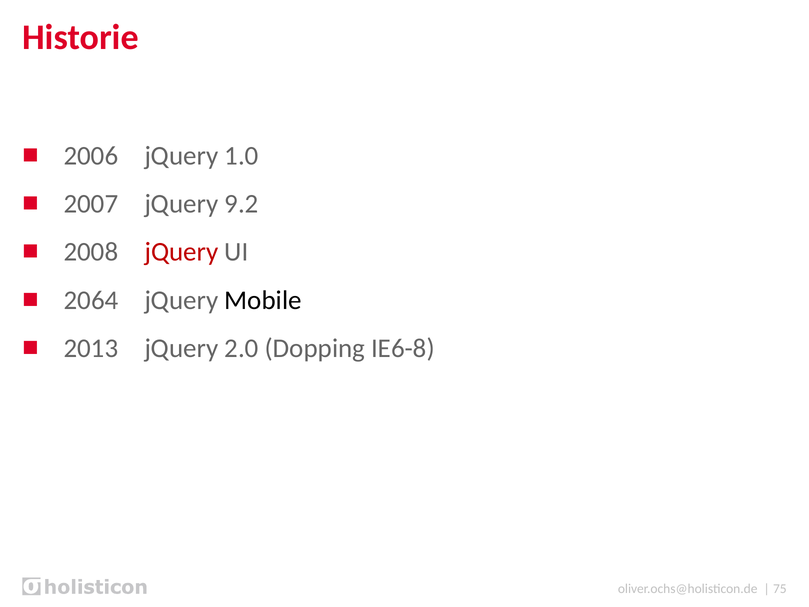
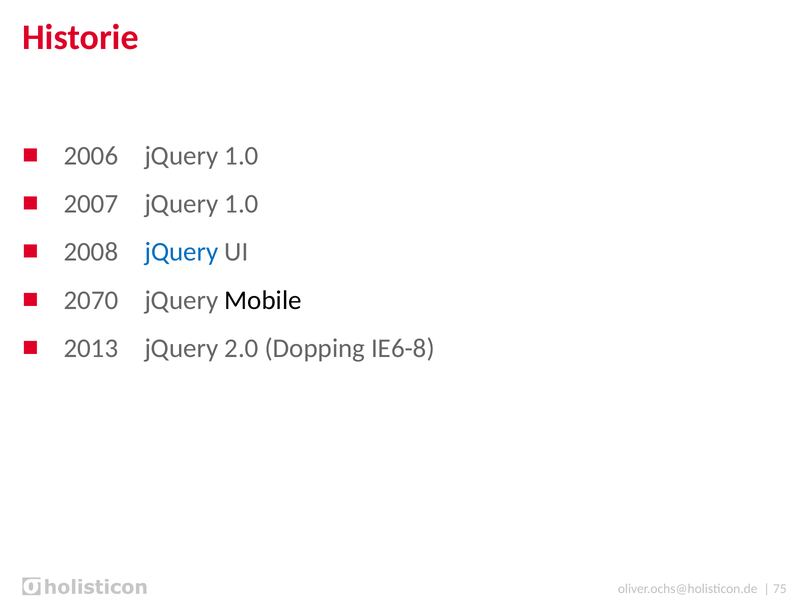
2007 jQuery 9.2: 9.2 -> 1.0
jQuery at (181, 252) colour: red -> blue
2064: 2064 -> 2070
